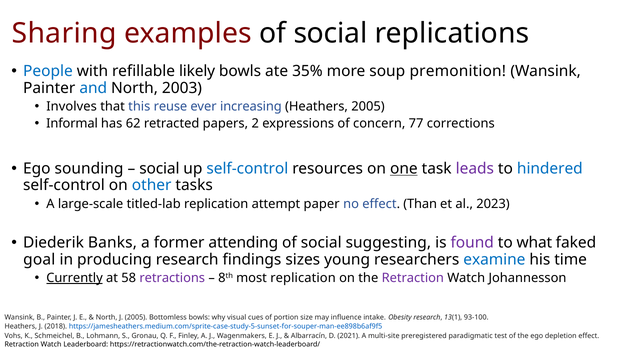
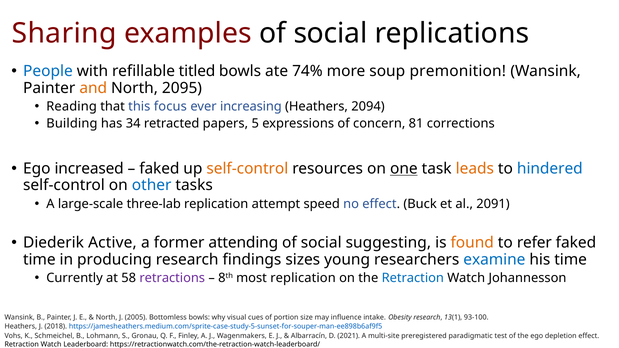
likely: likely -> titled
35%: 35% -> 74%
and colour: blue -> orange
2003: 2003 -> 2095
Involves: Involves -> Reading
reuse: reuse -> focus
Heathers 2005: 2005 -> 2094
Informal: Informal -> Building
62: 62 -> 34
2: 2 -> 5
77: 77 -> 81
sounding: sounding -> increased
social at (159, 169): social -> faked
self-control at (247, 169) colour: blue -> orange
leads colour: purple -> orange
titled-lab: titled-lab -> three-lab
paper: paper -> speed
Than: Than -> Buck
2023: 2023 -> 2091
Banks: Banks -> Active
found colour: purple -> orange
what: what -> refer
goal at (39, 260): goal -> time
Currently underline: present -> none
Retraction at (413, 278) colour: purple -> blue
